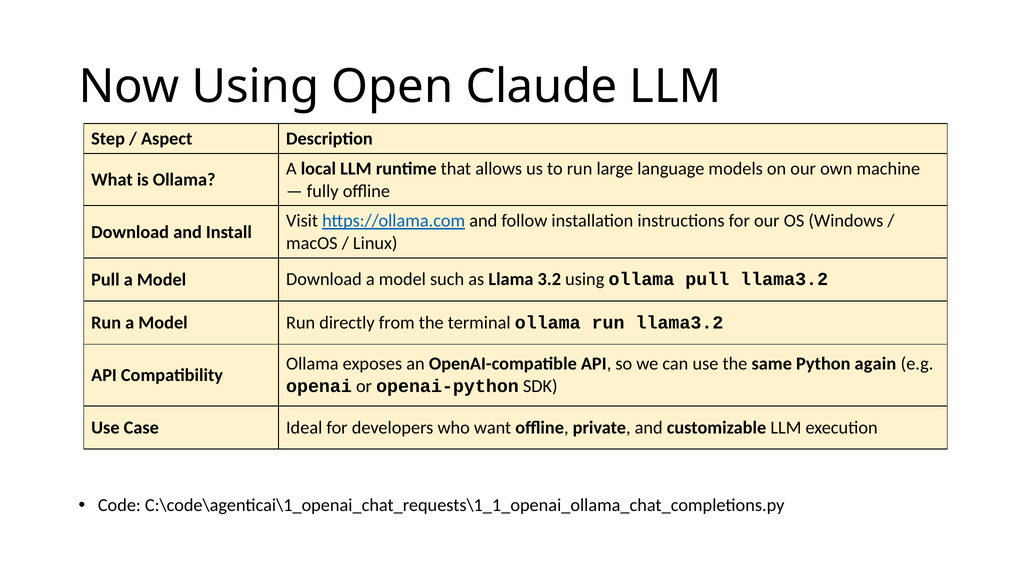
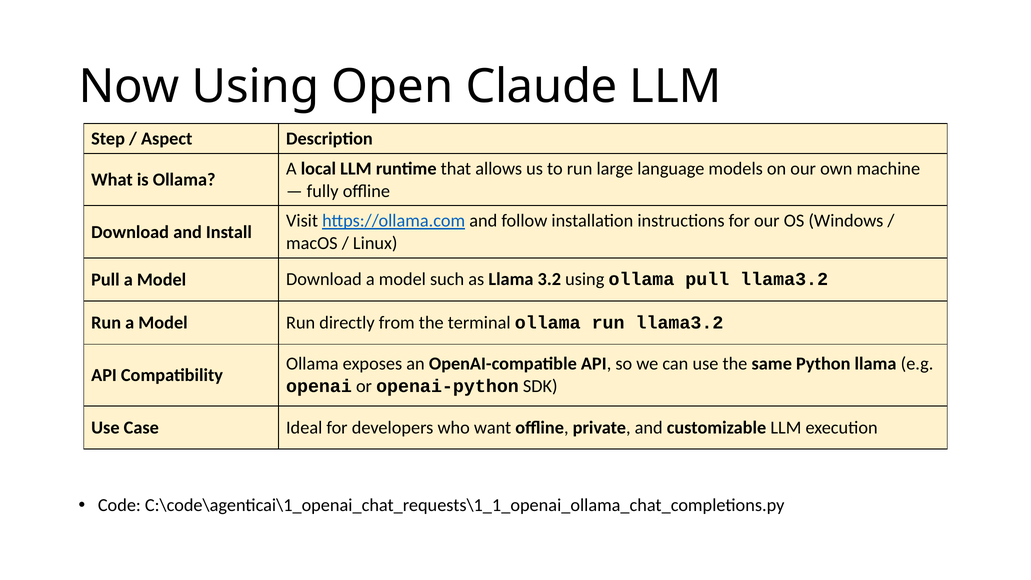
Python again: again -> llama
